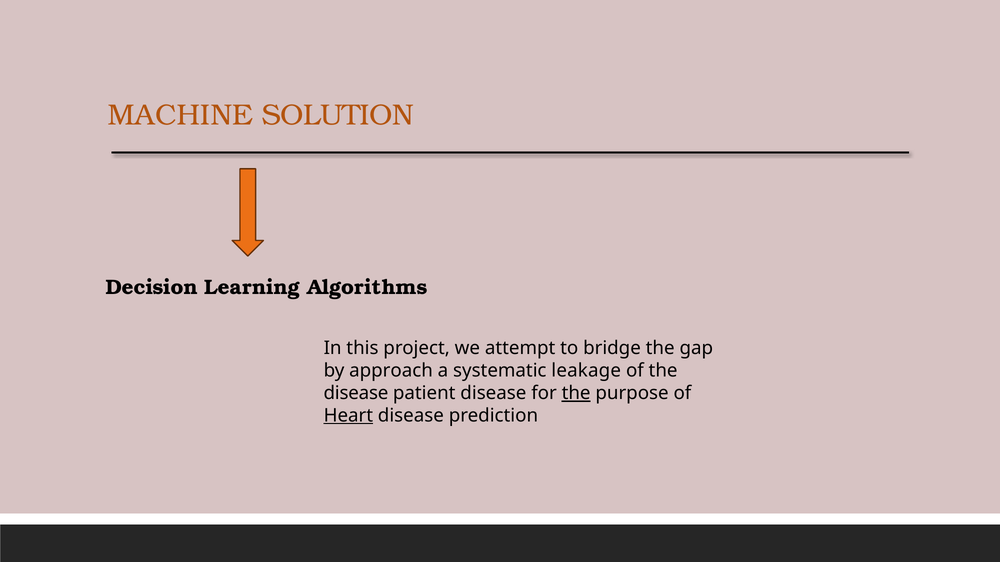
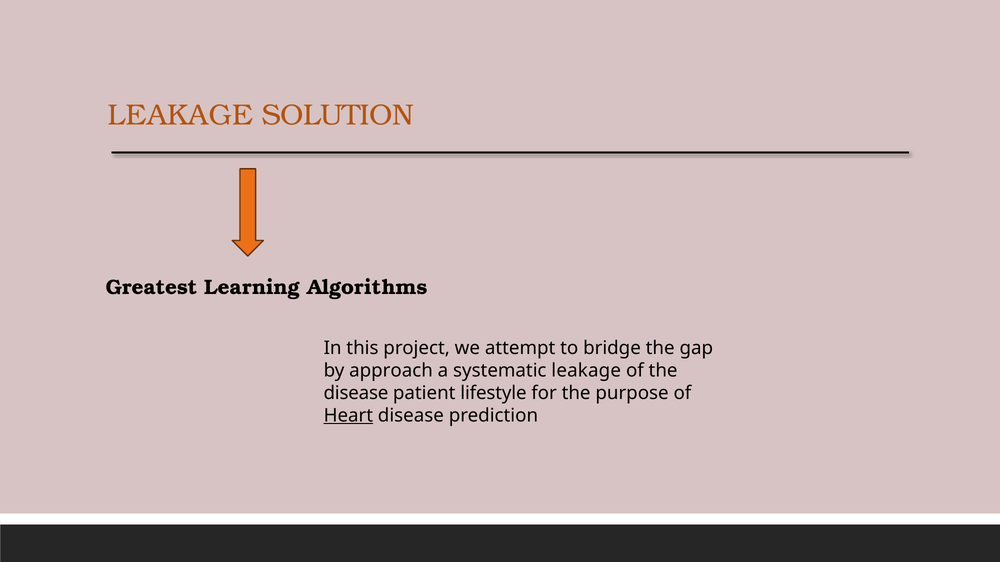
MACHINE at (181, 115): MACHINE -> LEAKAGE
Decision: Decision -> Greatest
patient disease: disease -> lifestyle
the at (576, 393) underline: present -> none
